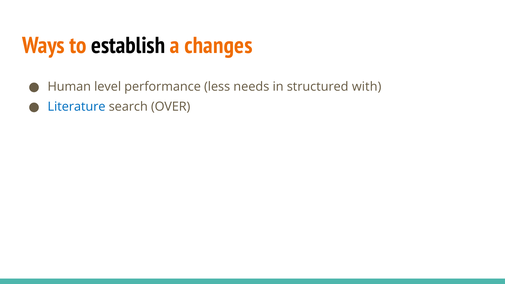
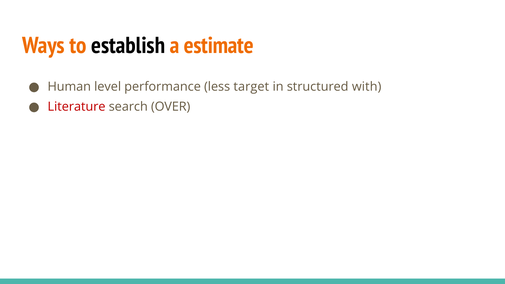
changes: changes -> estimate
needs: needs -> target
Literature colour: blue -> red
